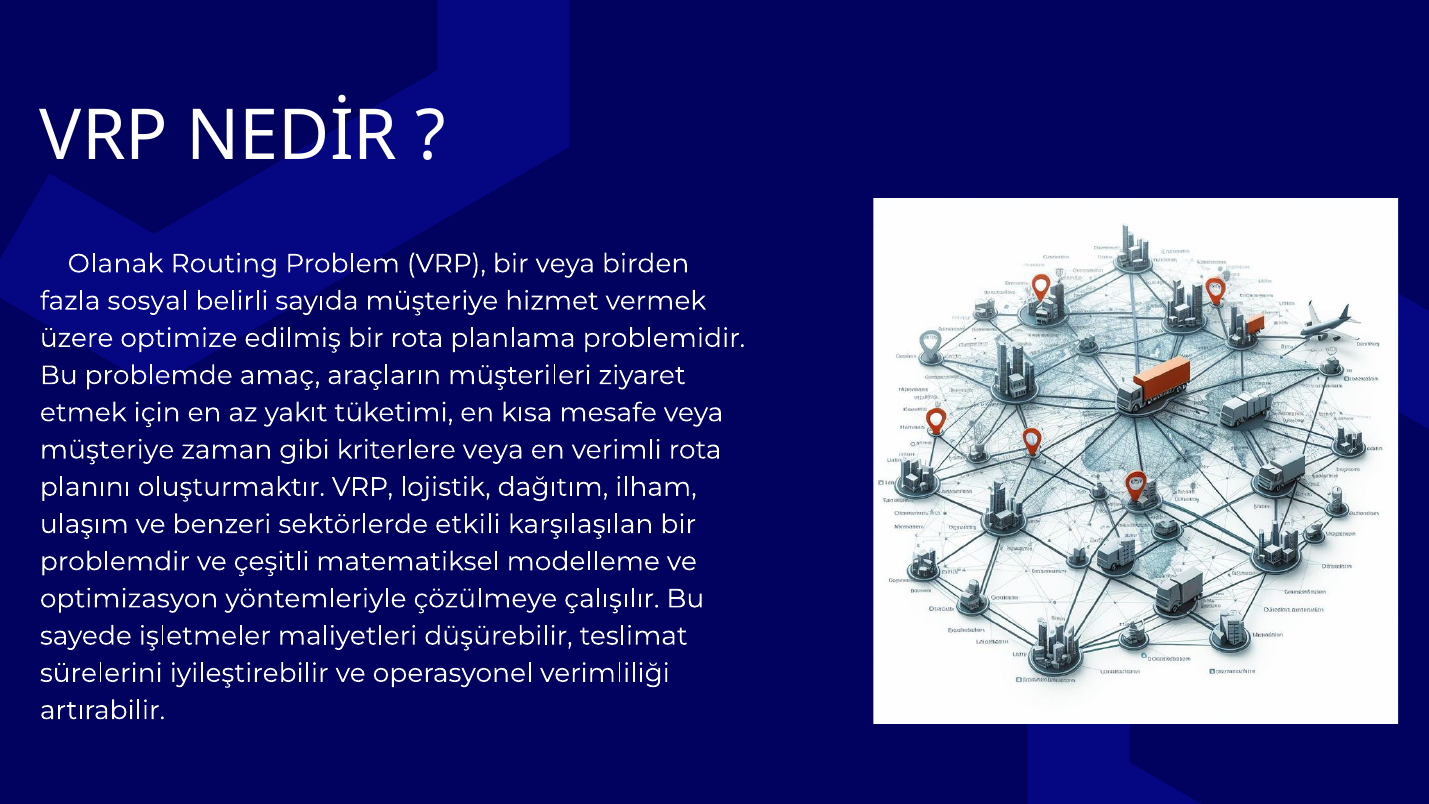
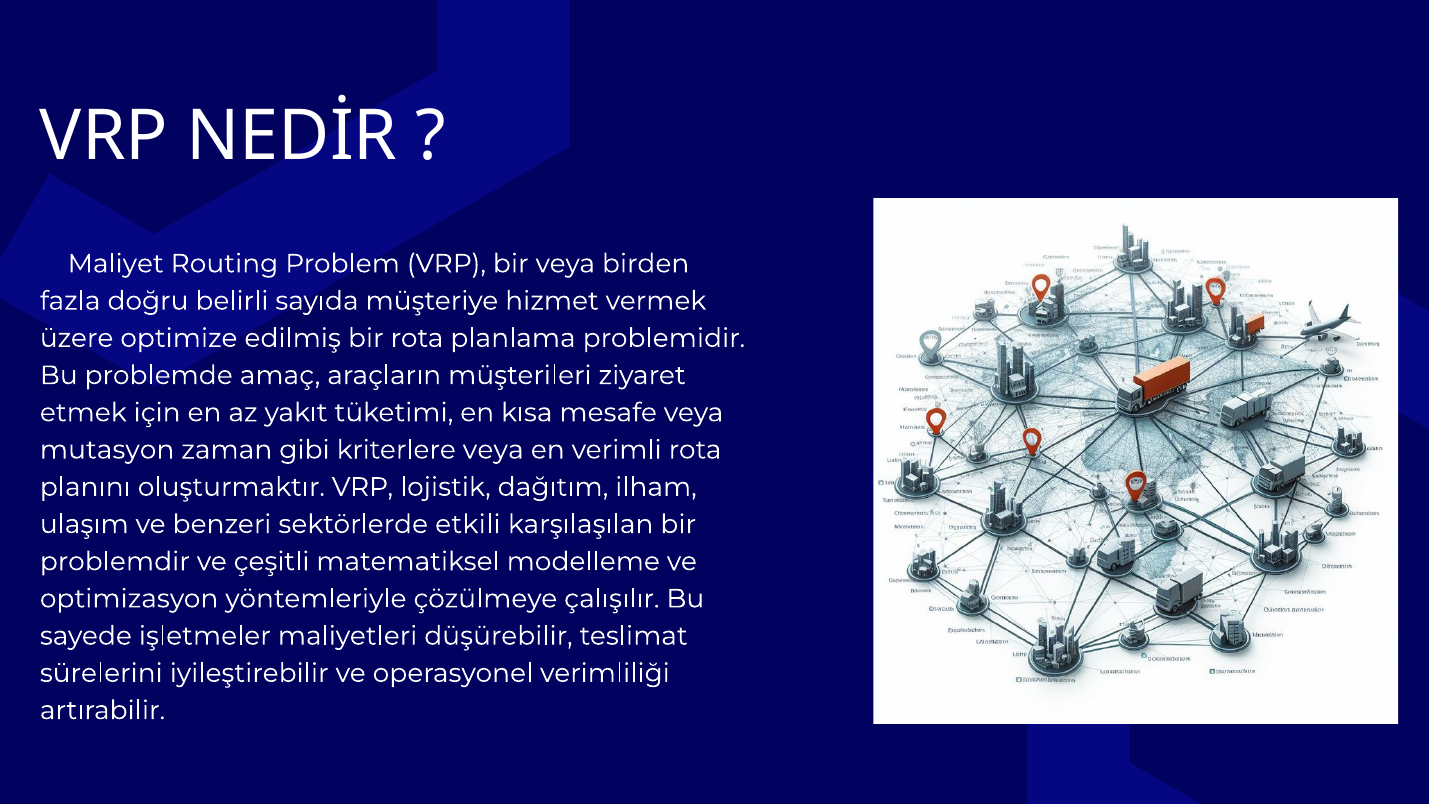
Olanak: Olanak -> Maliyet
sosyal: sosyal -> doğru
müşteriye at (107, 450): müşteriye -> mutasyon
